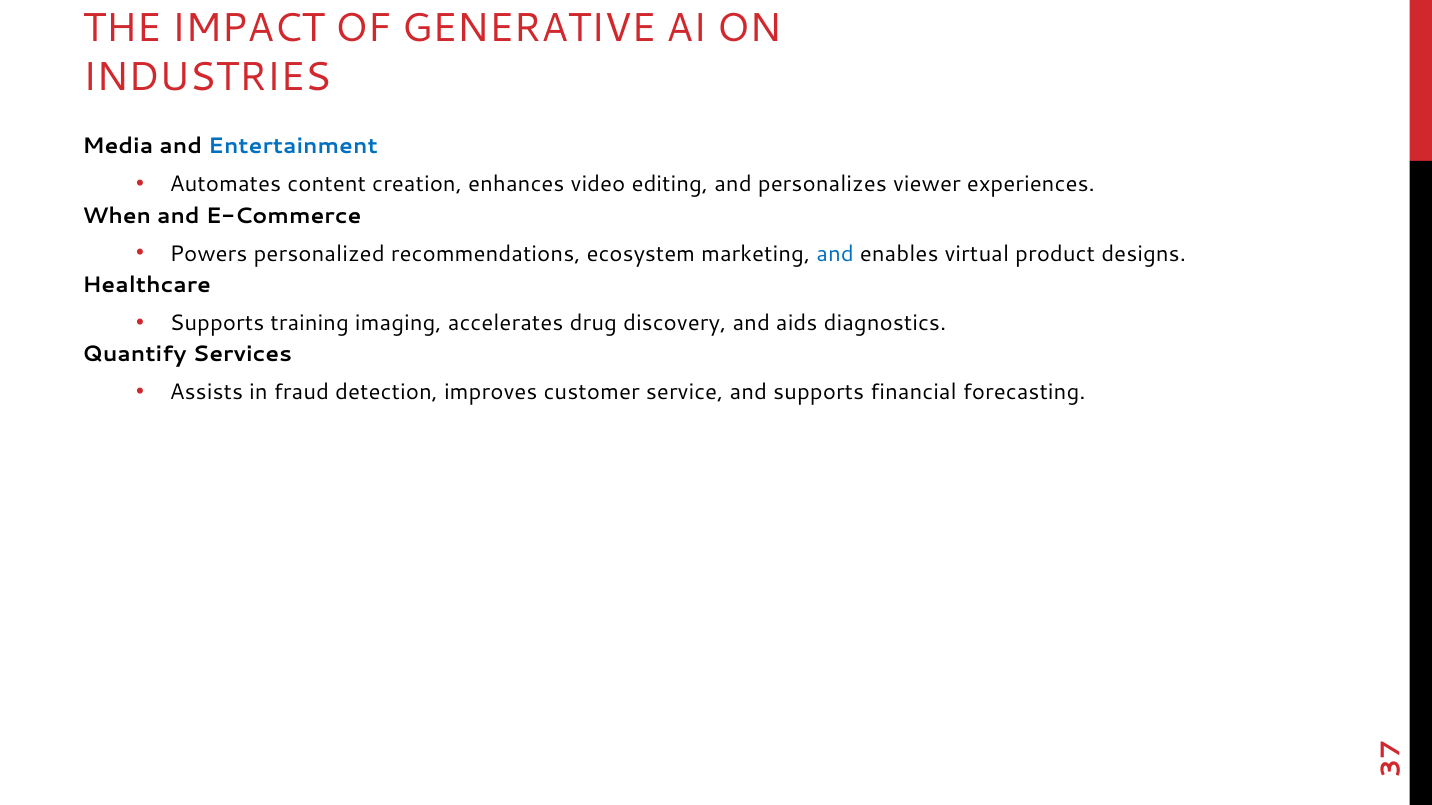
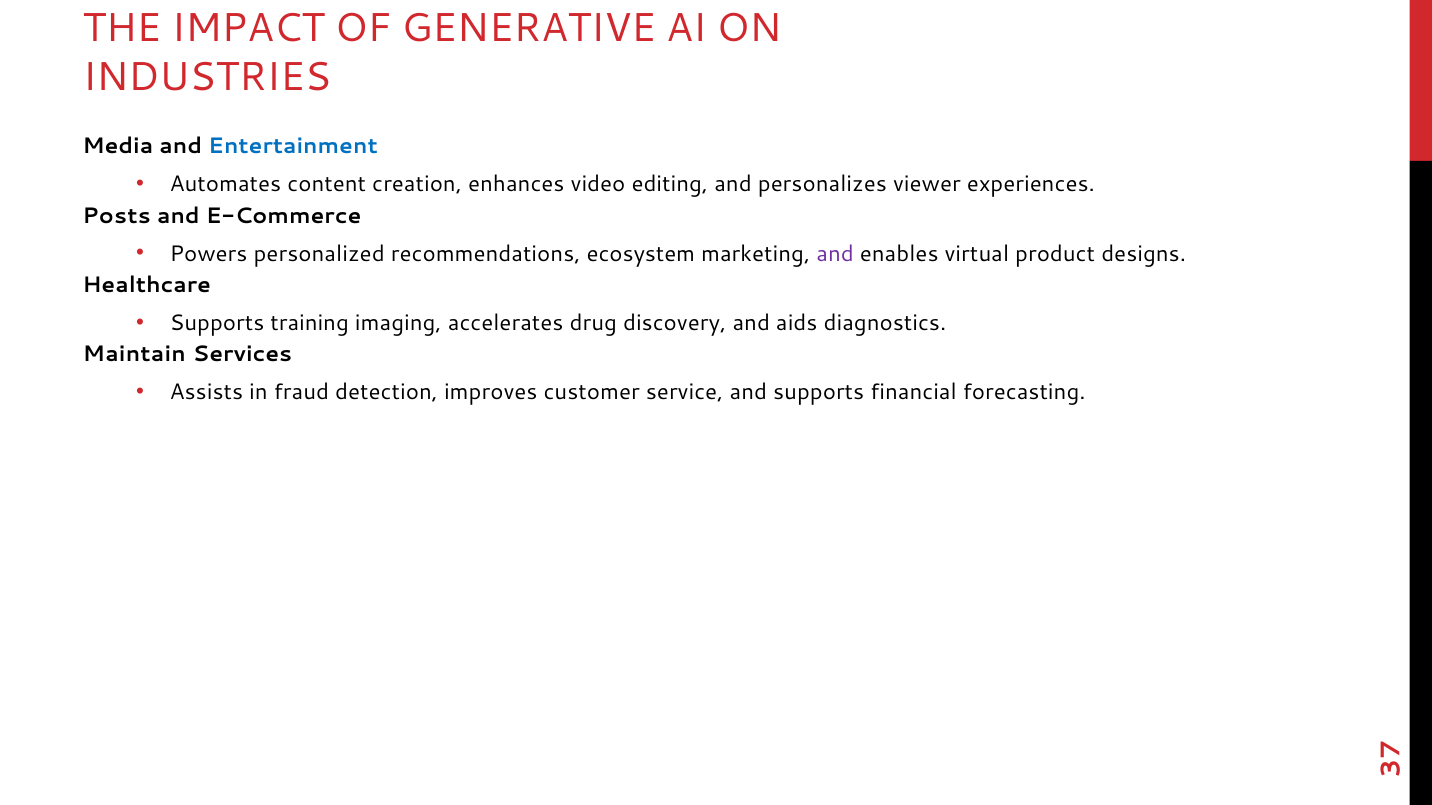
When: When -> Posts
and at (835, 254) colour: blue -> purple
Quantify: Quantify -> Maintain
